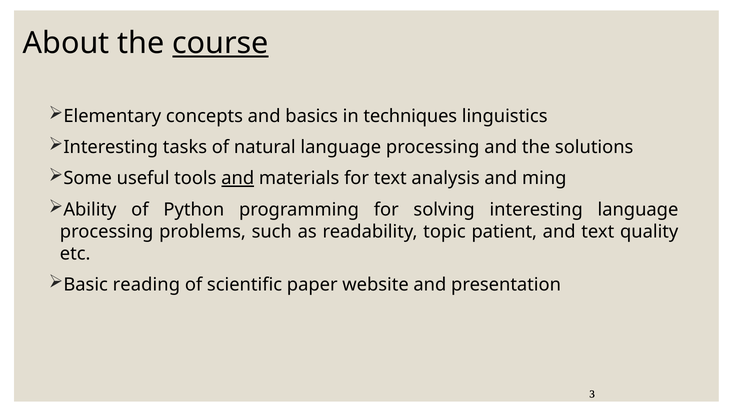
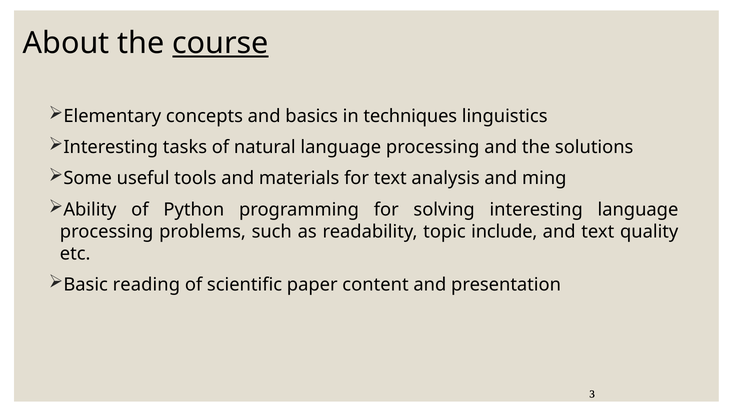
and at (238, 179) underline: present -> none
patient: patient -> include
website: website -> content
